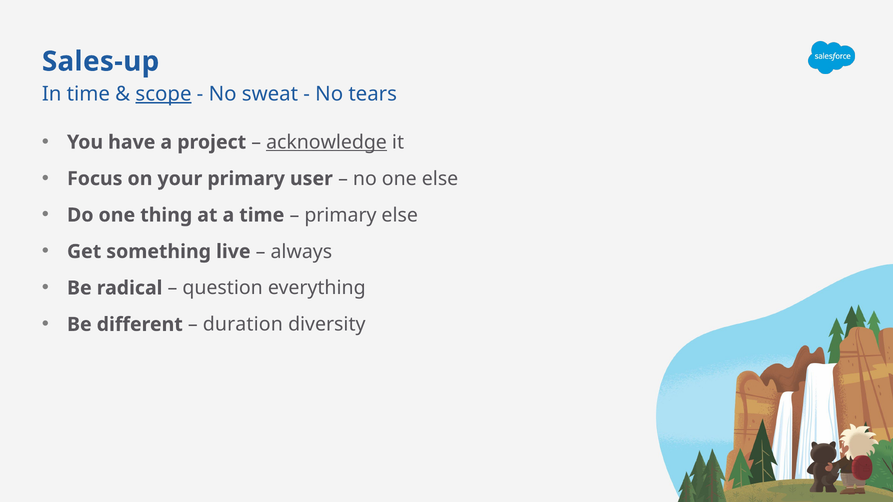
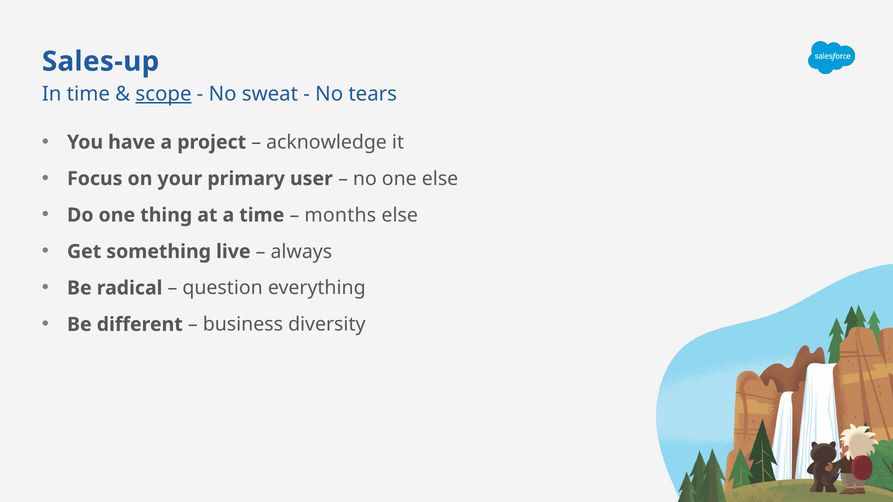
acknowledge underline: present -> none
primary at (340, 215): primary -> months
duration: duration -> business
